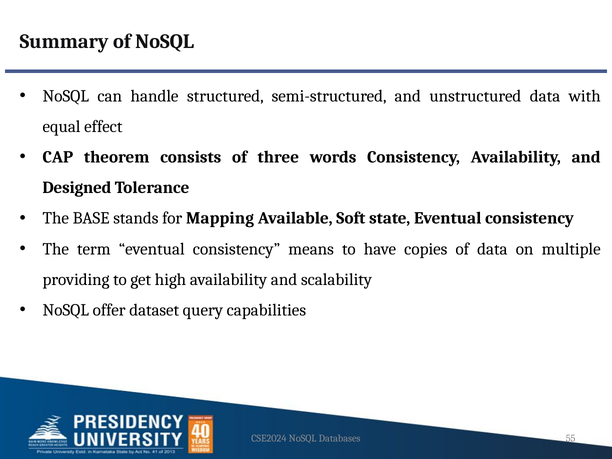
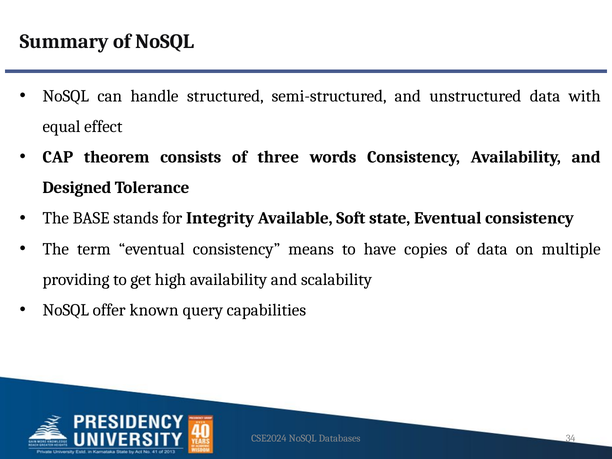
Mapping: Mapping -> Integrity
dataset: dataset -> known
55: 55 -> 34
